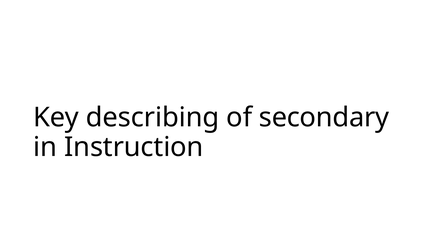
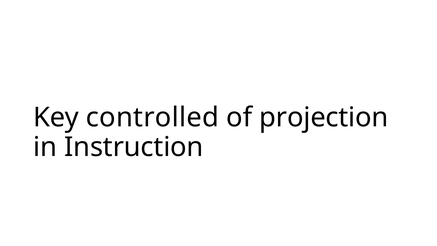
describing: describing -> controlled
secondary: secondary -> projection
